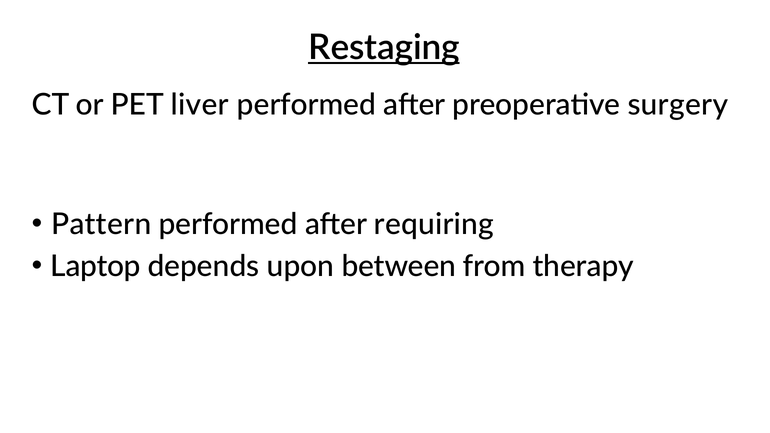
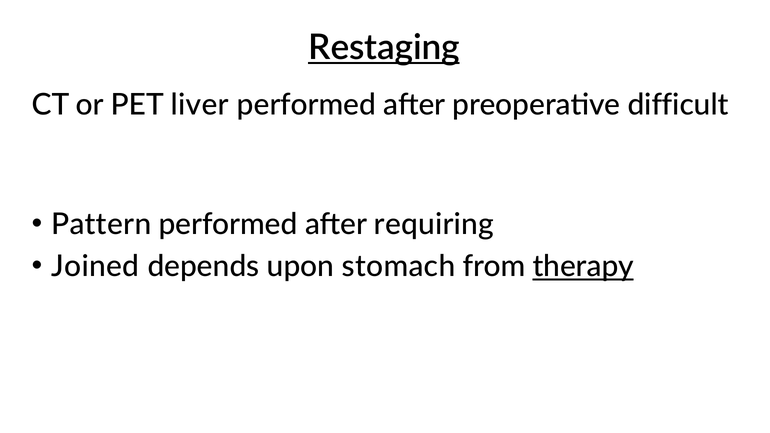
surgery: surgery -> difficult
Laptop: Laptop -> Joined
between: between -> stomach
therapy underline: none -> present
